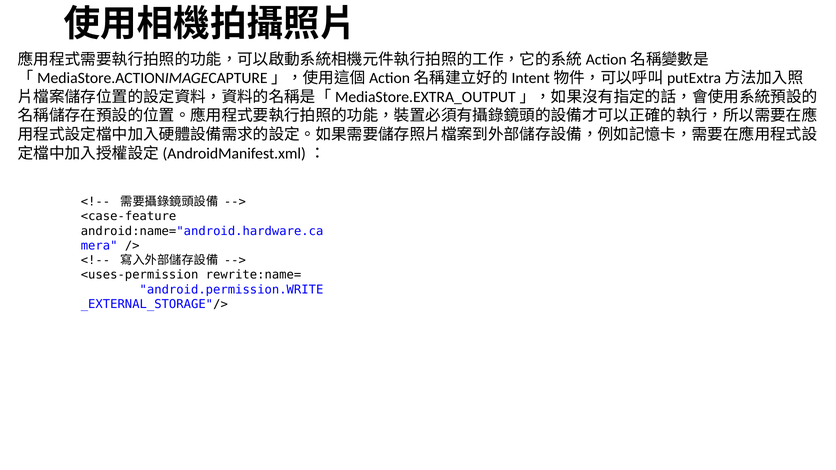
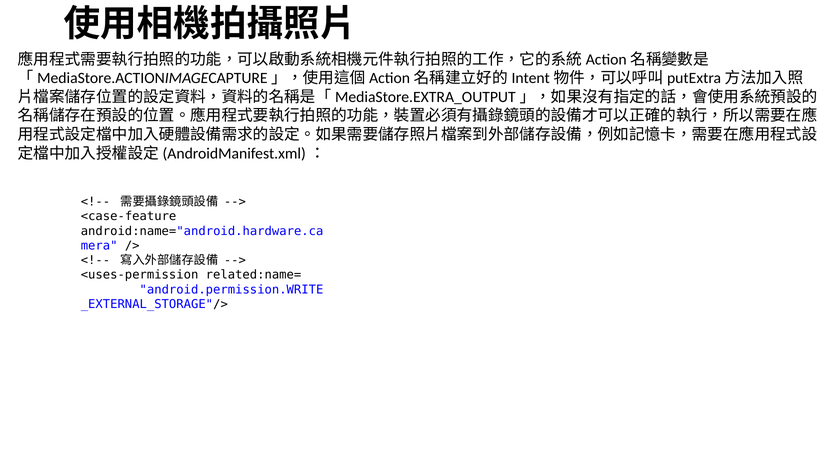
rewrite:name=: rewrite:name= -> related:name=
